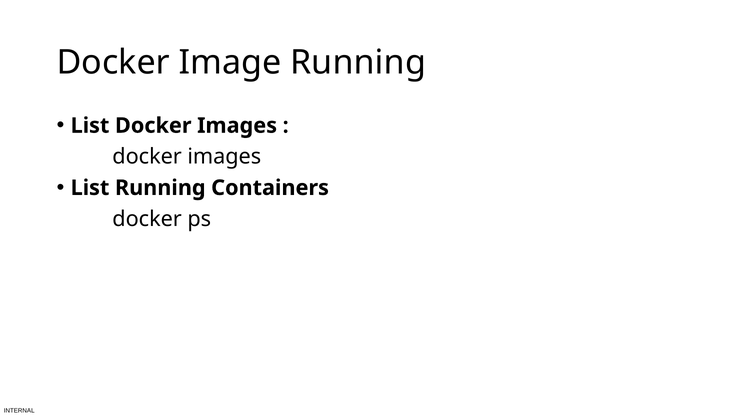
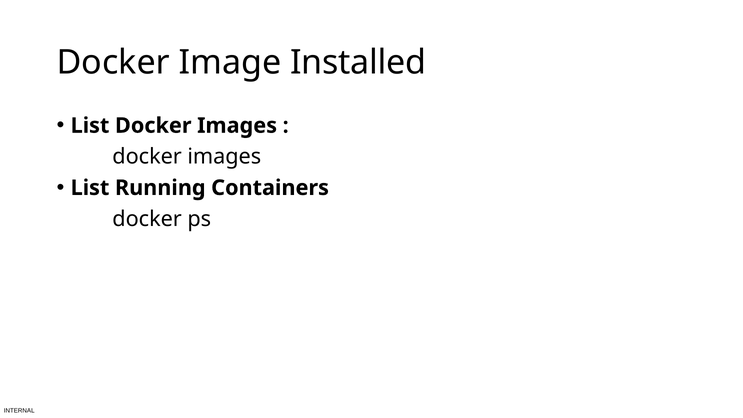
Image Running: Running -> Installed
